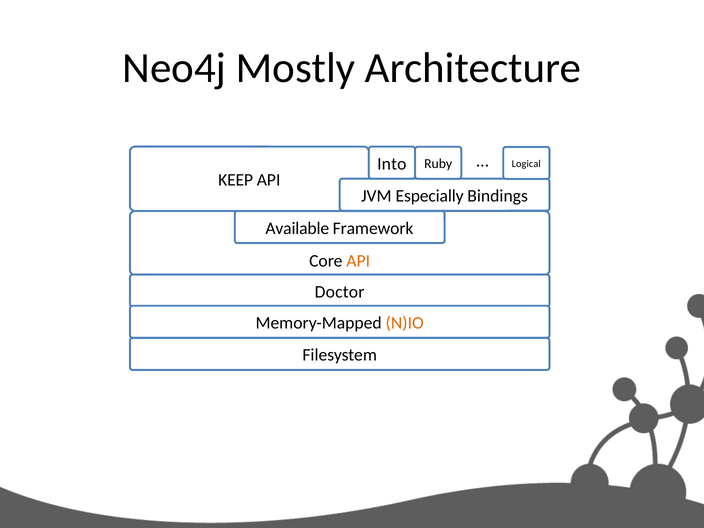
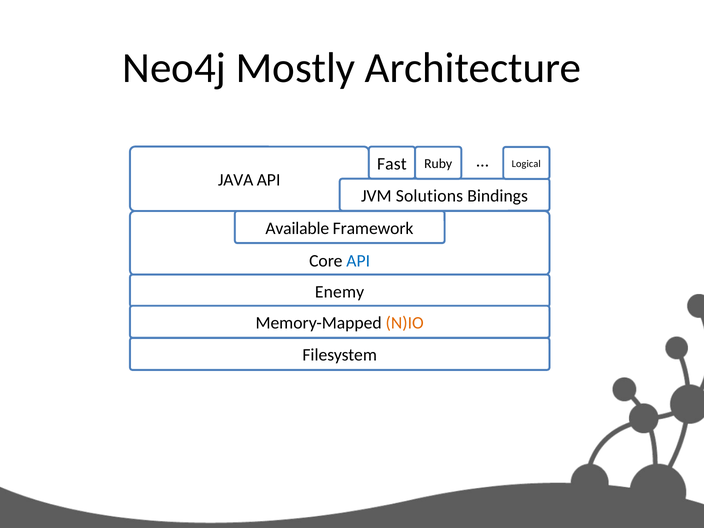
Into: Into -> Fast
KEEP: KEEP -> JAVA
Especially: Especially -> Solutions
API at (358, 261) colour: orange -> blue
Doctor: Doctor -> Enemy
